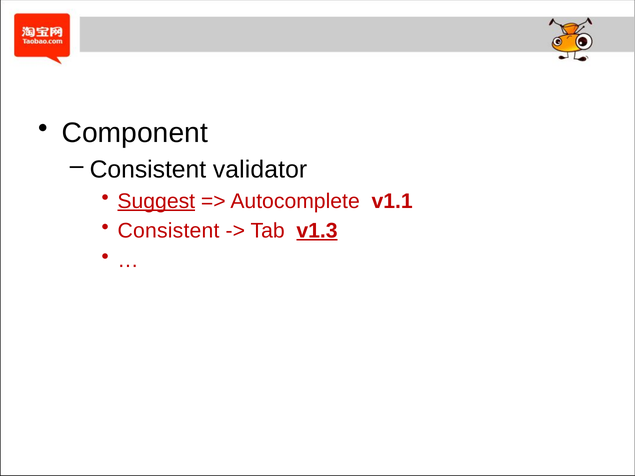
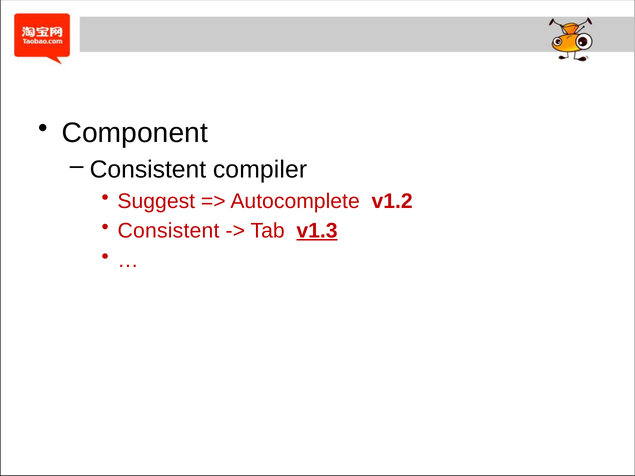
validator: validator -> compiler
Suggest underline: present -> none
v1.1: v1.1 -> v1.2
